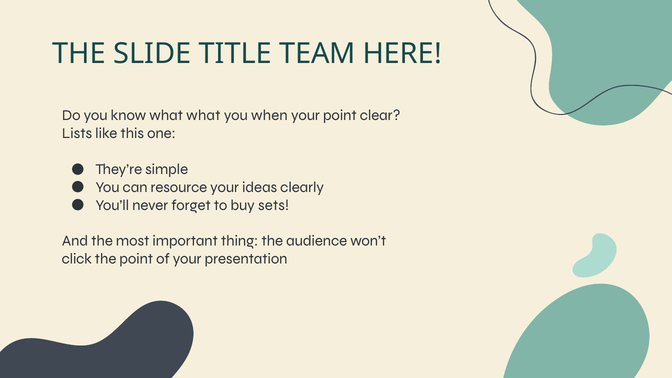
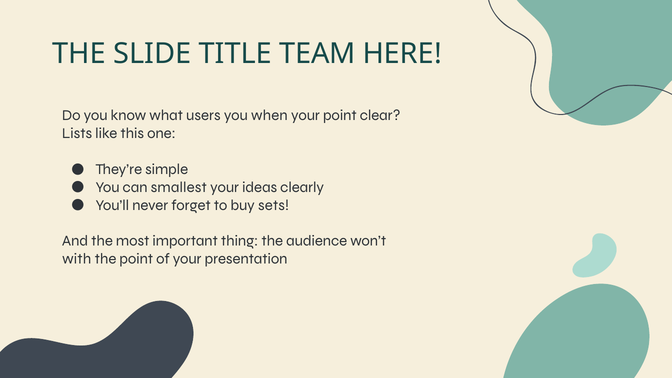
what what: what -> users
resource: resource -> smallest
click: click -> with
